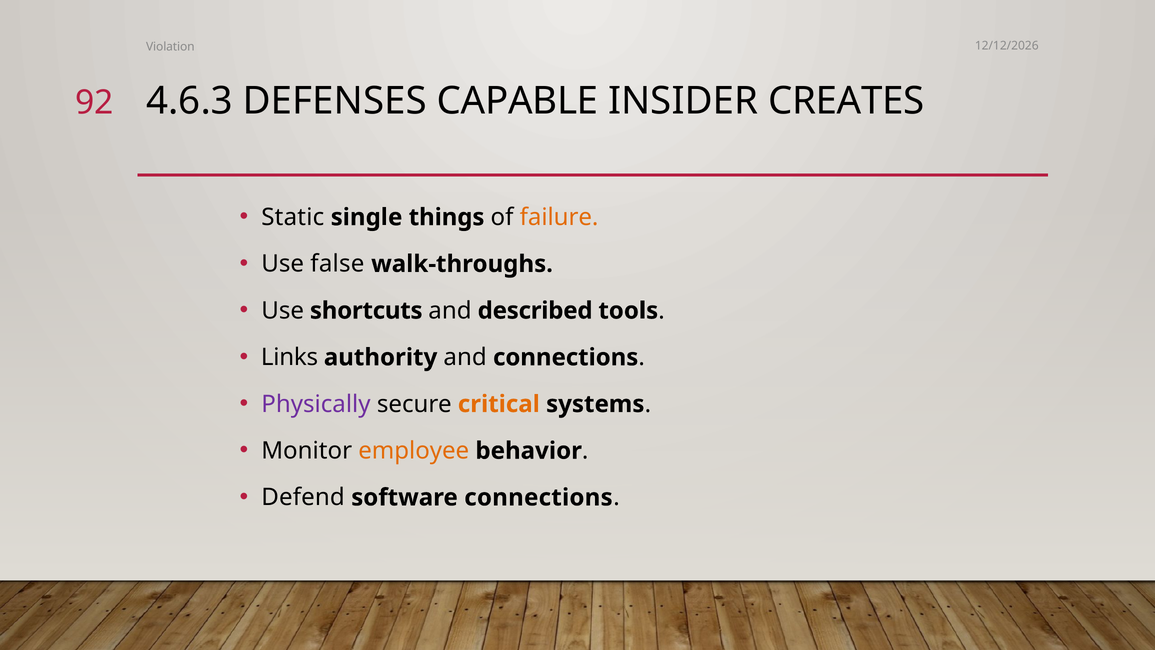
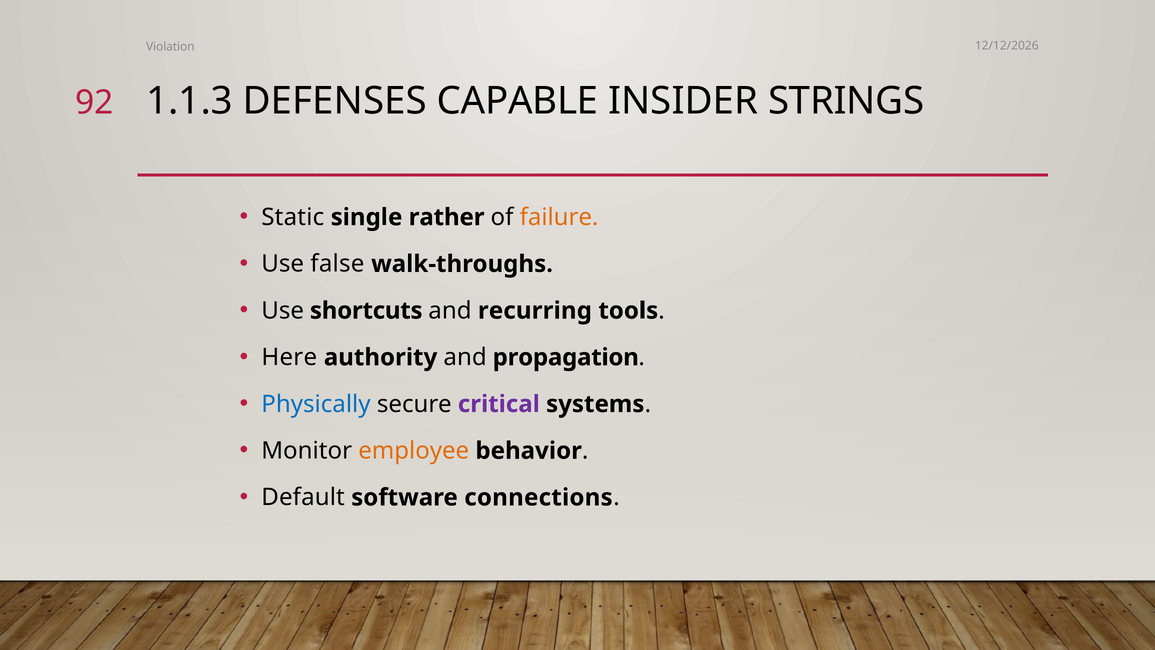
4.6.3: 4.6.3 -> 1.1.3
CREATES: CREATES -> STRINGS
things: things -> rather
described: described -> recurring
Links: Links -> Here
and connections: connections -> propagation
Physically colour: purple -> blue
critical colour: orange -> purple
Defend: Defend -> Default
